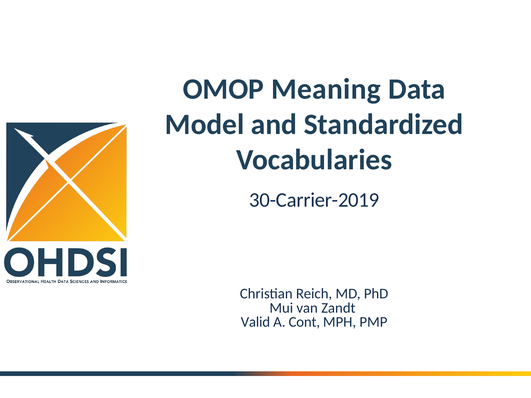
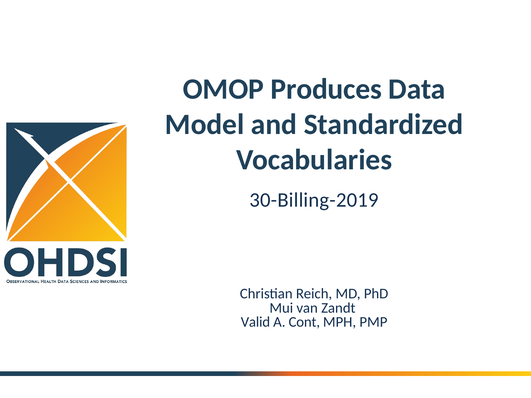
Meaning: Meaning -> Produces
30-Carrier-2019: 30-Carrier-2019 -> 30-Billing-2019
